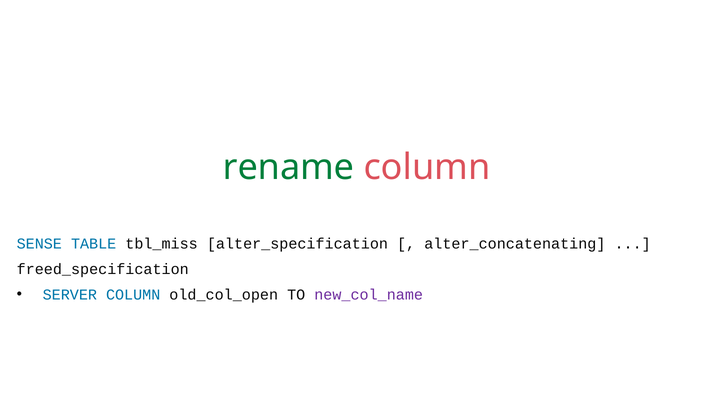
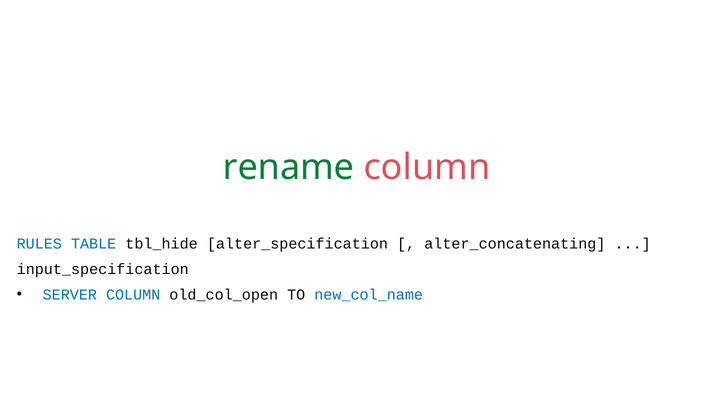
SENSE: SENSE -> RULES
tbl_miss: tbl_miss -> tbl_hide
freed_specification: freed_specification -> input_specification
new_col_name colour: purple -> blue
